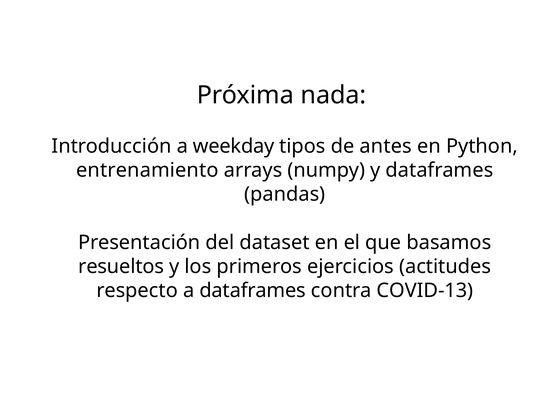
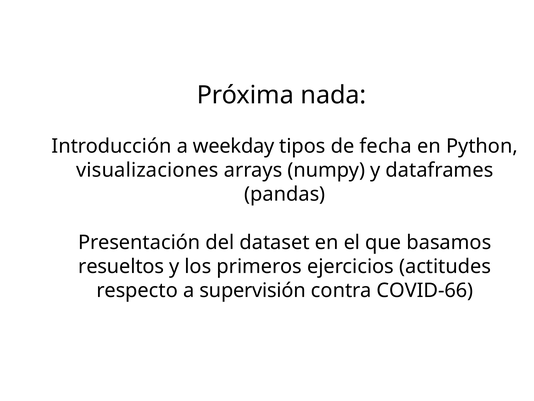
antes: antes -> fecha
entrenamiento: entrenamiento -> visualizaciones
a dataframes: dataframes -> supervisión
COVID-13: COVID-13 -> COVID-66
